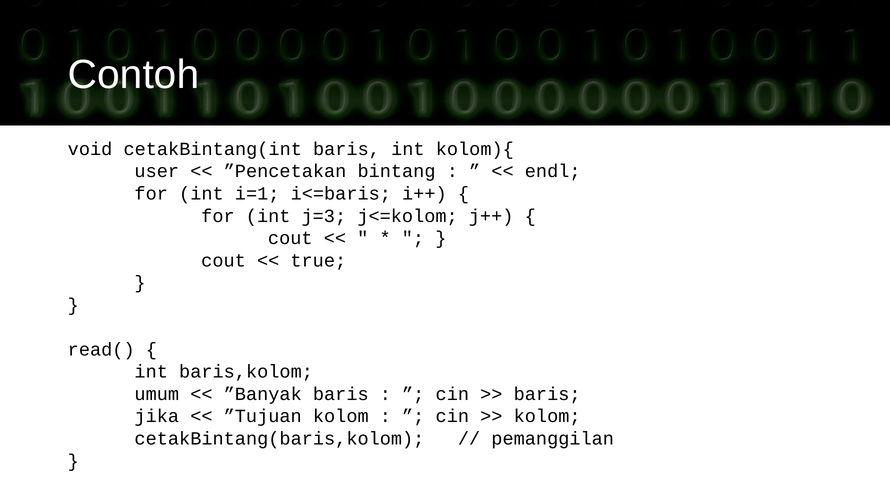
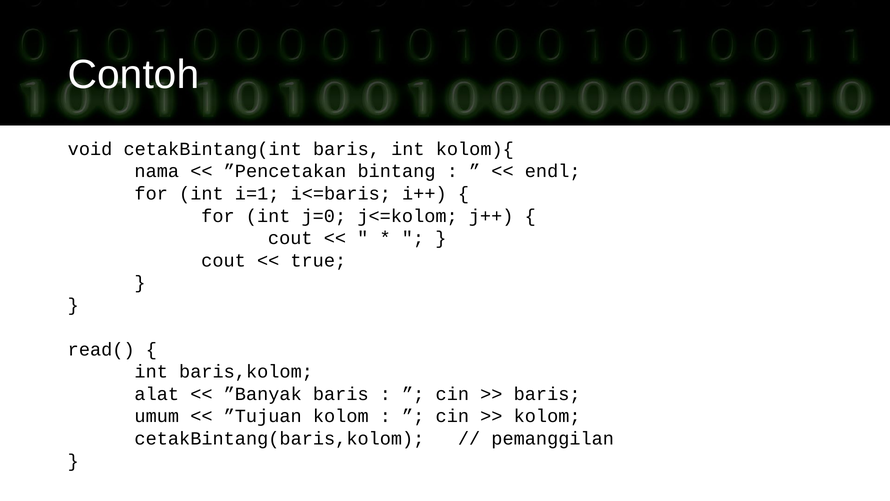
user: user -> nama
j=3: j=3 -> j=0
umum: umum -> alat
jika: jika -> umum
